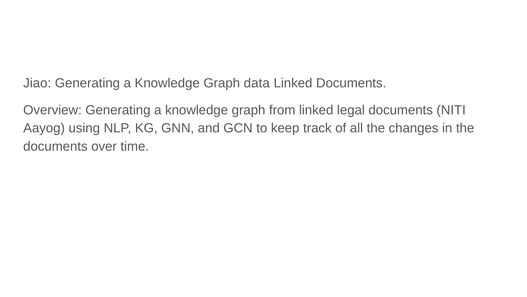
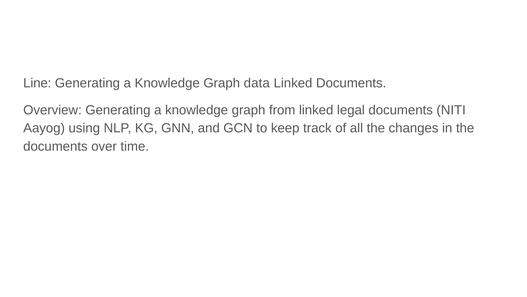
Jiao: Jiao -> Line
